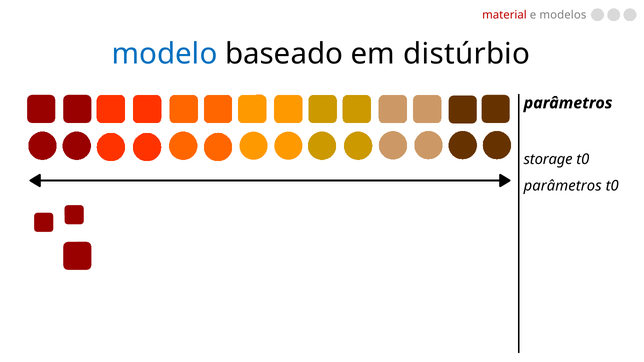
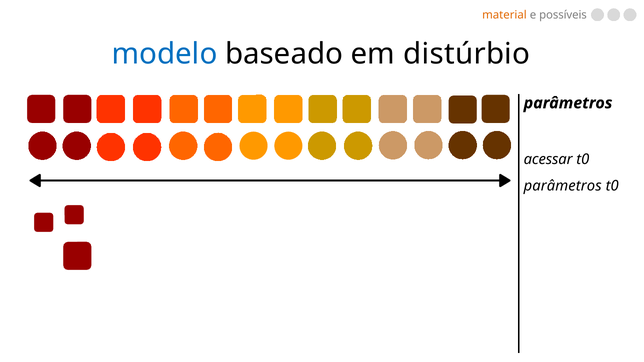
material colour: red -> orange
modelos: modelos -> possíveis
storage: storage -> acessar
